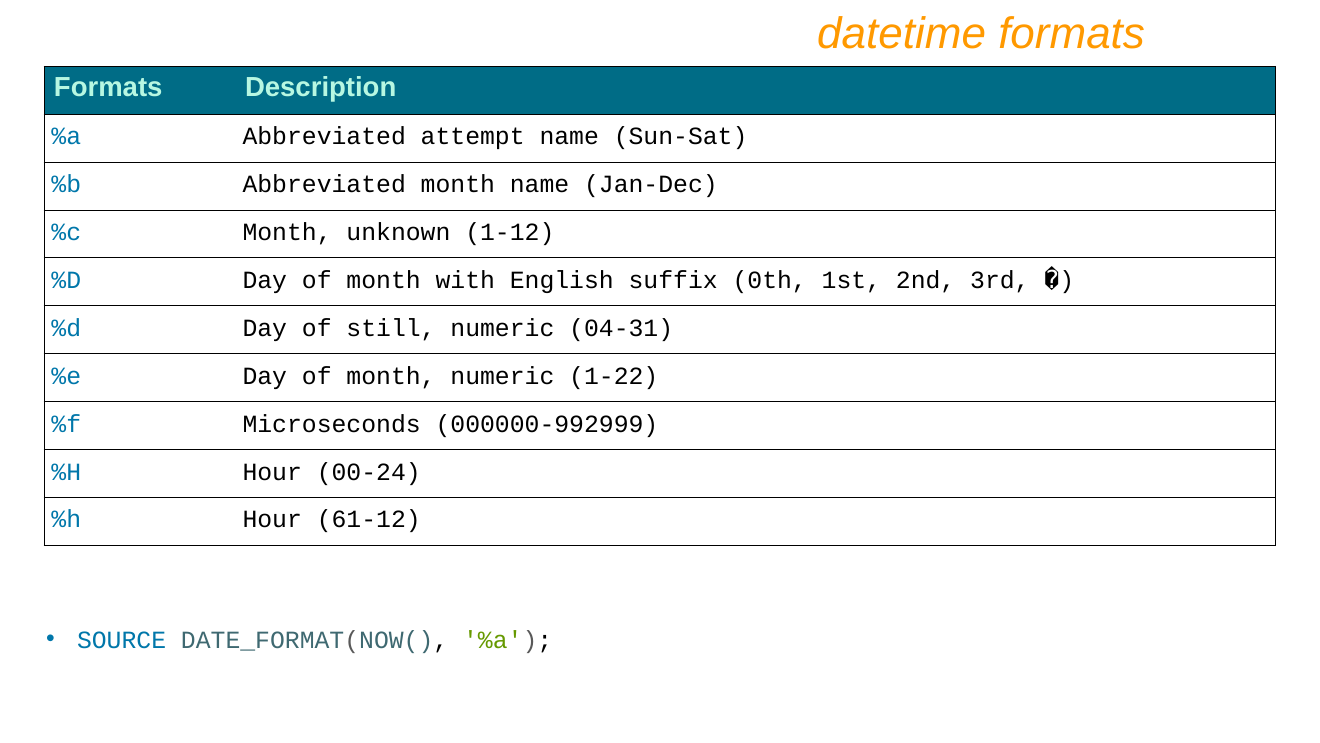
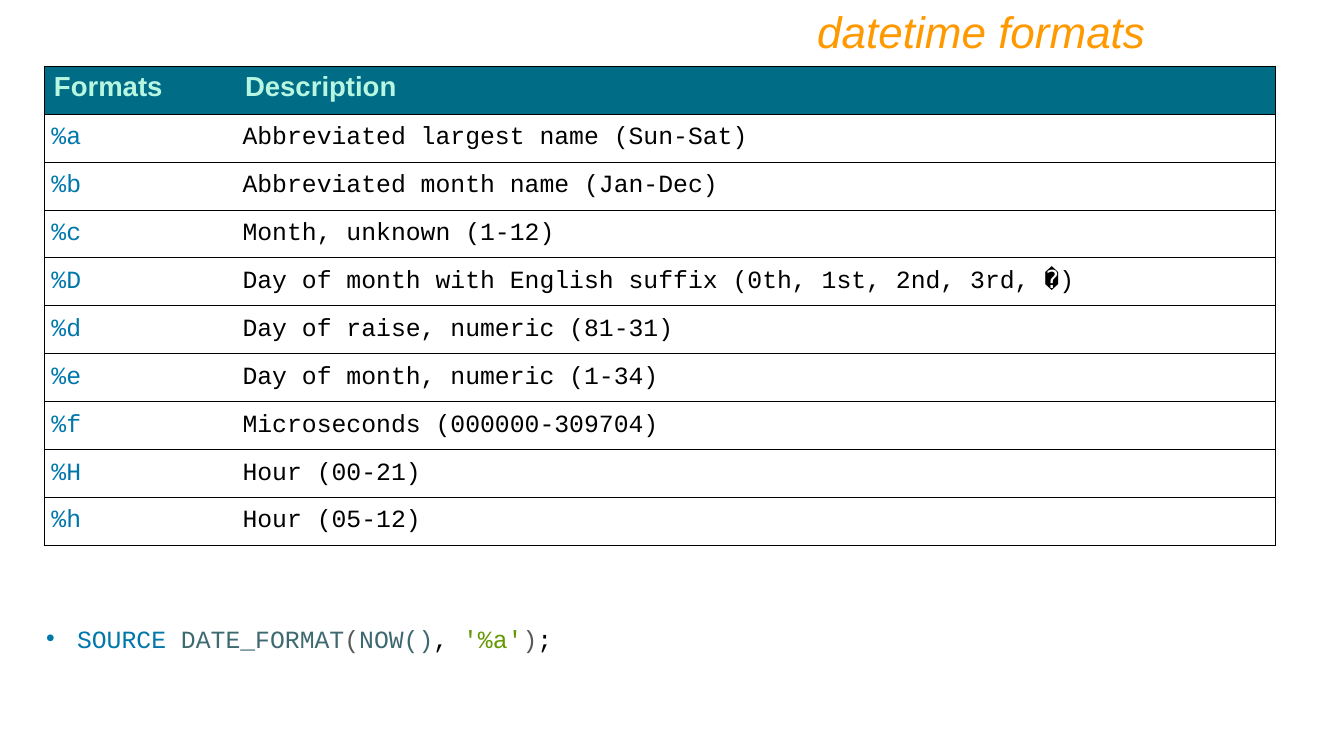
attempt: attempt -> largest
still: still -> raise
04-31: 04-31 -> 81-31
1-22: 1-22 -> 1-34
000000-992999: 000000-992999 -> 000000-309704
00-24: 00-24 -> 00-21
61-12: 61-12 -> 05-12
